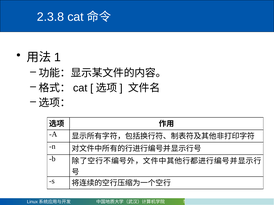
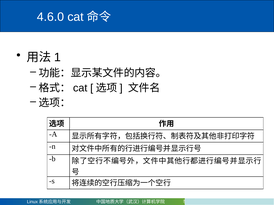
2.3.8: 2.3.8 -> 4.6.0
